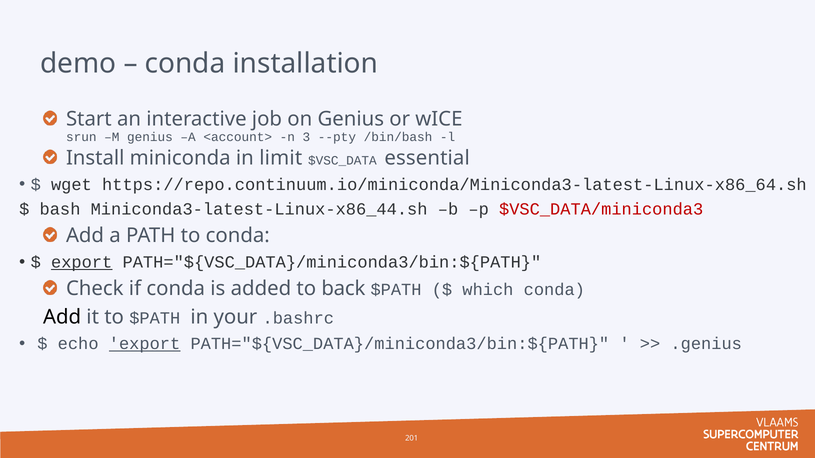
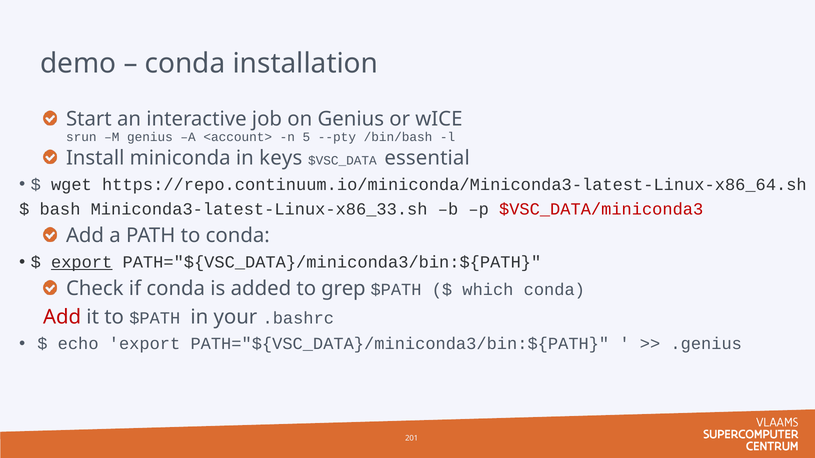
3: 3 -> 5
limit: limit -> keys
Miniconda3-latest-Linux-x86_44.sh: Miniconda3-latest-Linux-x86_44.sh -> Miniconda3-latest-Linux-x86_33.sh
back: back -> grep
Add at (62, 317) colour: black -> red
export at (145, 344) underline: present -> none
